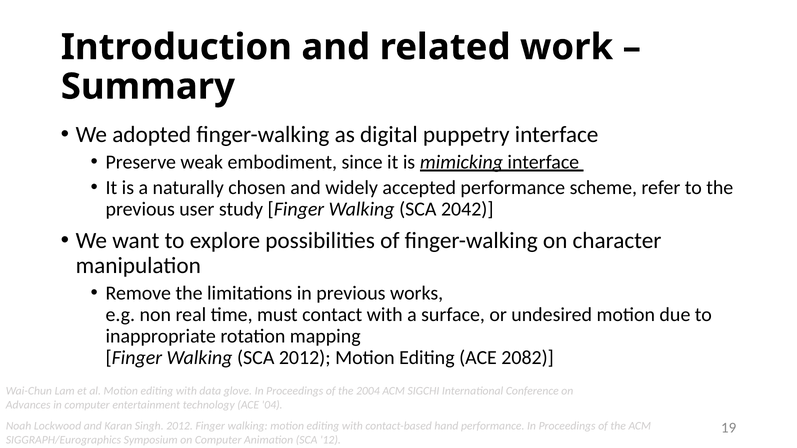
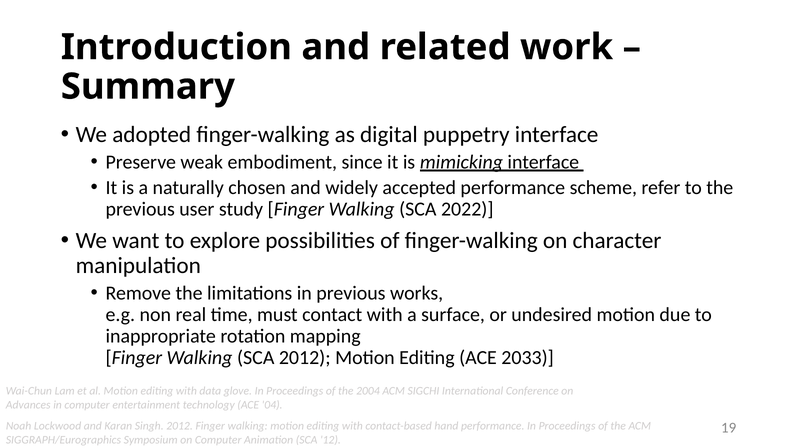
2042: 2042 -> 2022
2082: 2082 -> 2033
